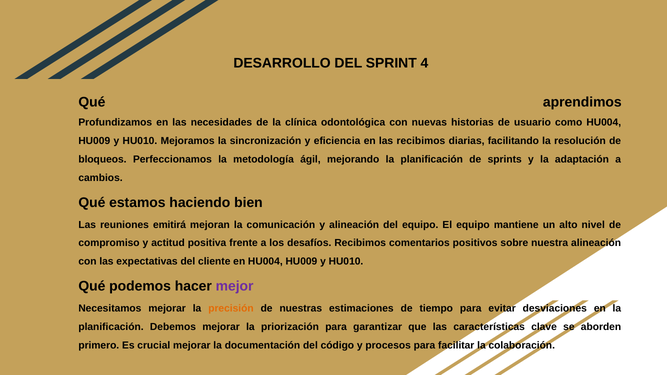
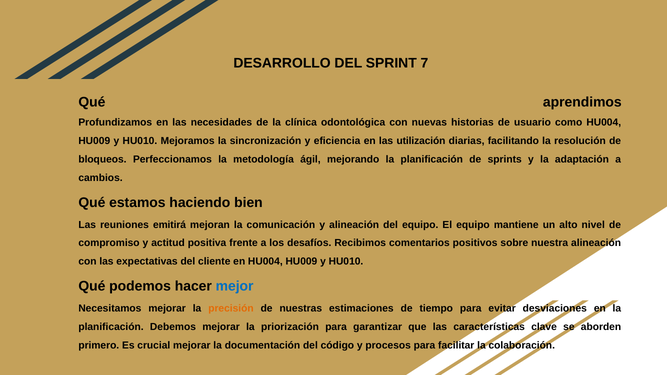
4: 4 -> 7
las recibimos: recibimos -> utilización
mejor colour: purple -> blue
